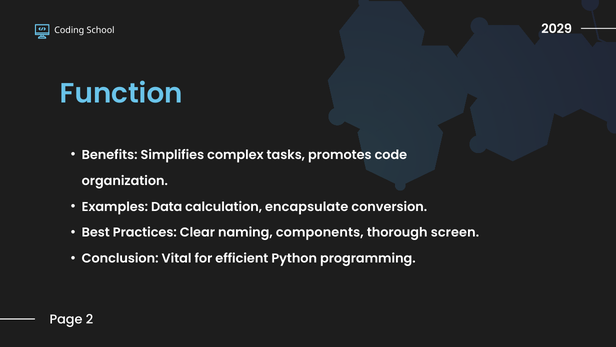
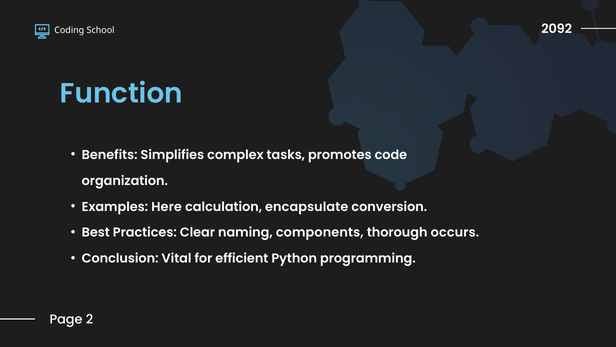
2029: 2029 -> 2092
Data: Data -> Here
screen: screen -> occurs
